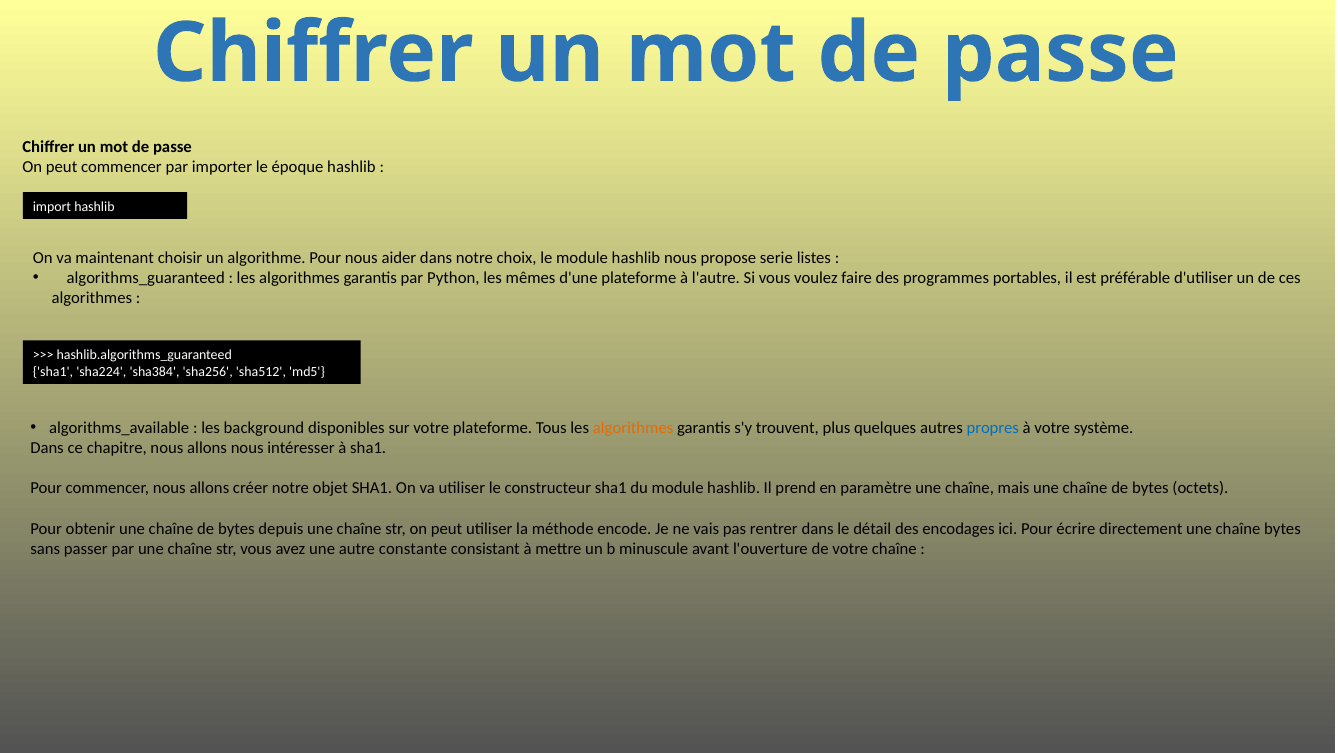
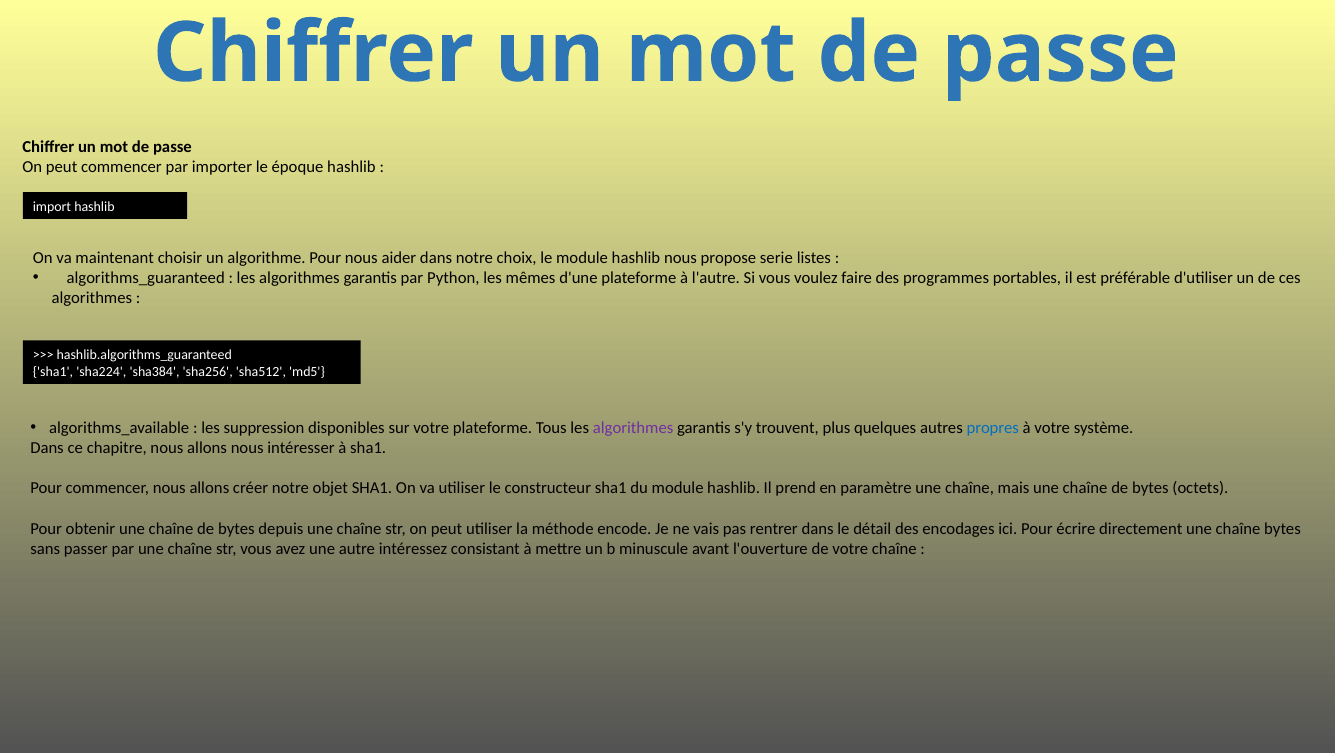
background: background -> suppression
algorithmes at (633, 428) colour: orange -> purple
constante: constante -> intéressez
